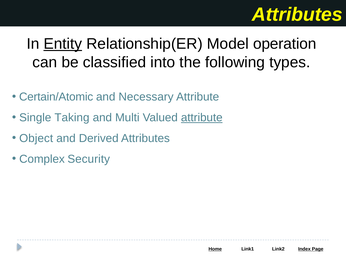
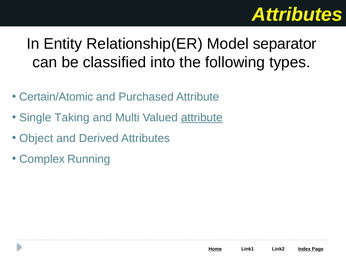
Entity underline: present -> none
operation: operation -> separator
Necessary: Necessary -> Purchased
Security: Security -> Running
